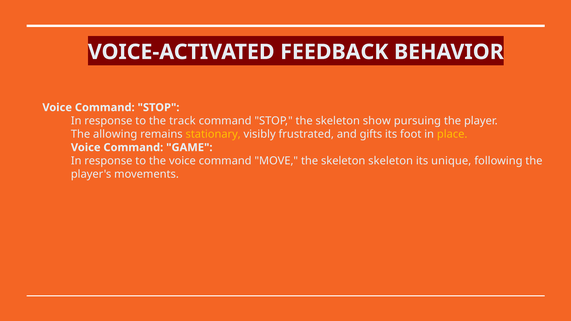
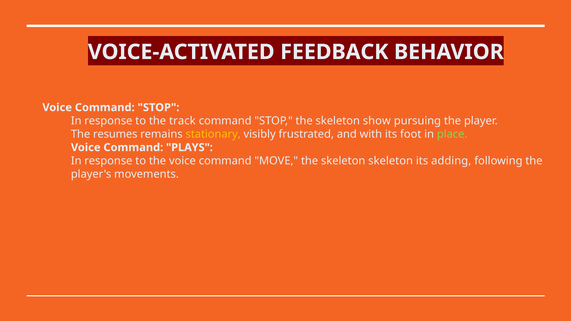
allowing: allowing -> resumes
gifts: gifts -> with
place colour: yellow -> light green
GAME: GAME -> PLAYS
unique: unique -> adding
